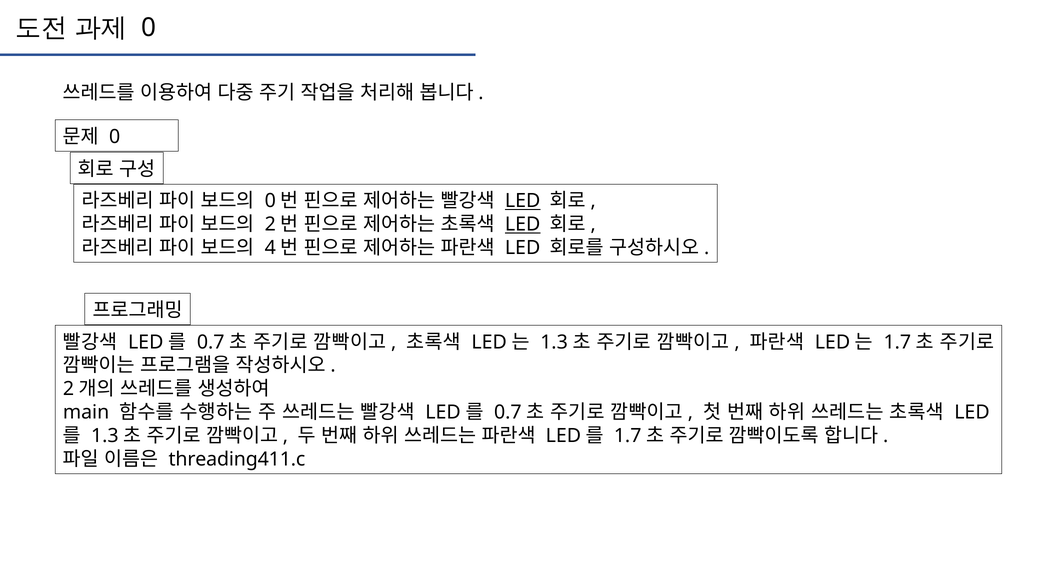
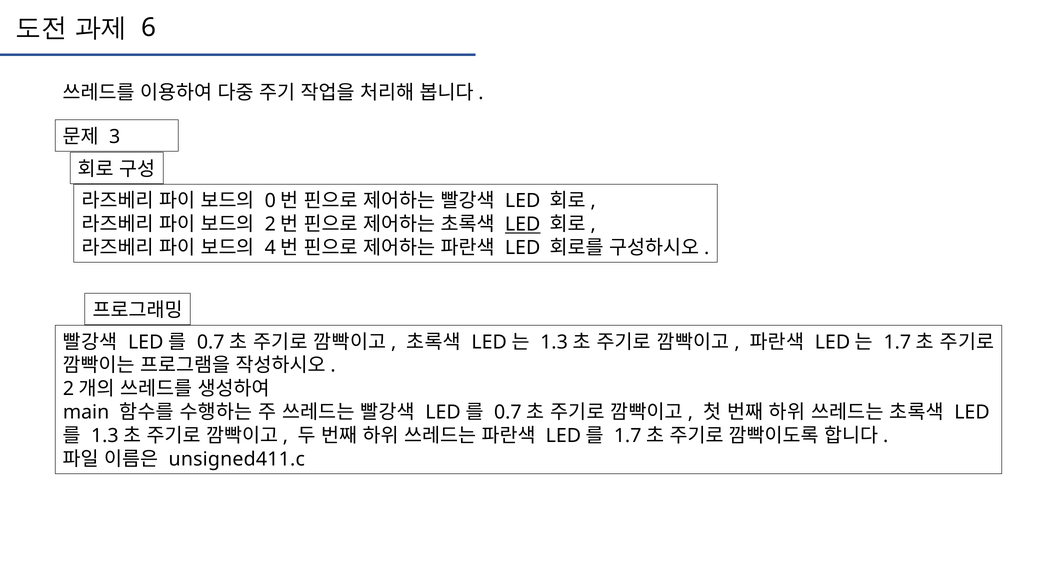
0 at (149, 28): 0 -> 6
0 at (115, 137): 0 -> 3
LED at (523, 201) underline: present -> none
threading411.c: threading411.c -> unsigned411.c
